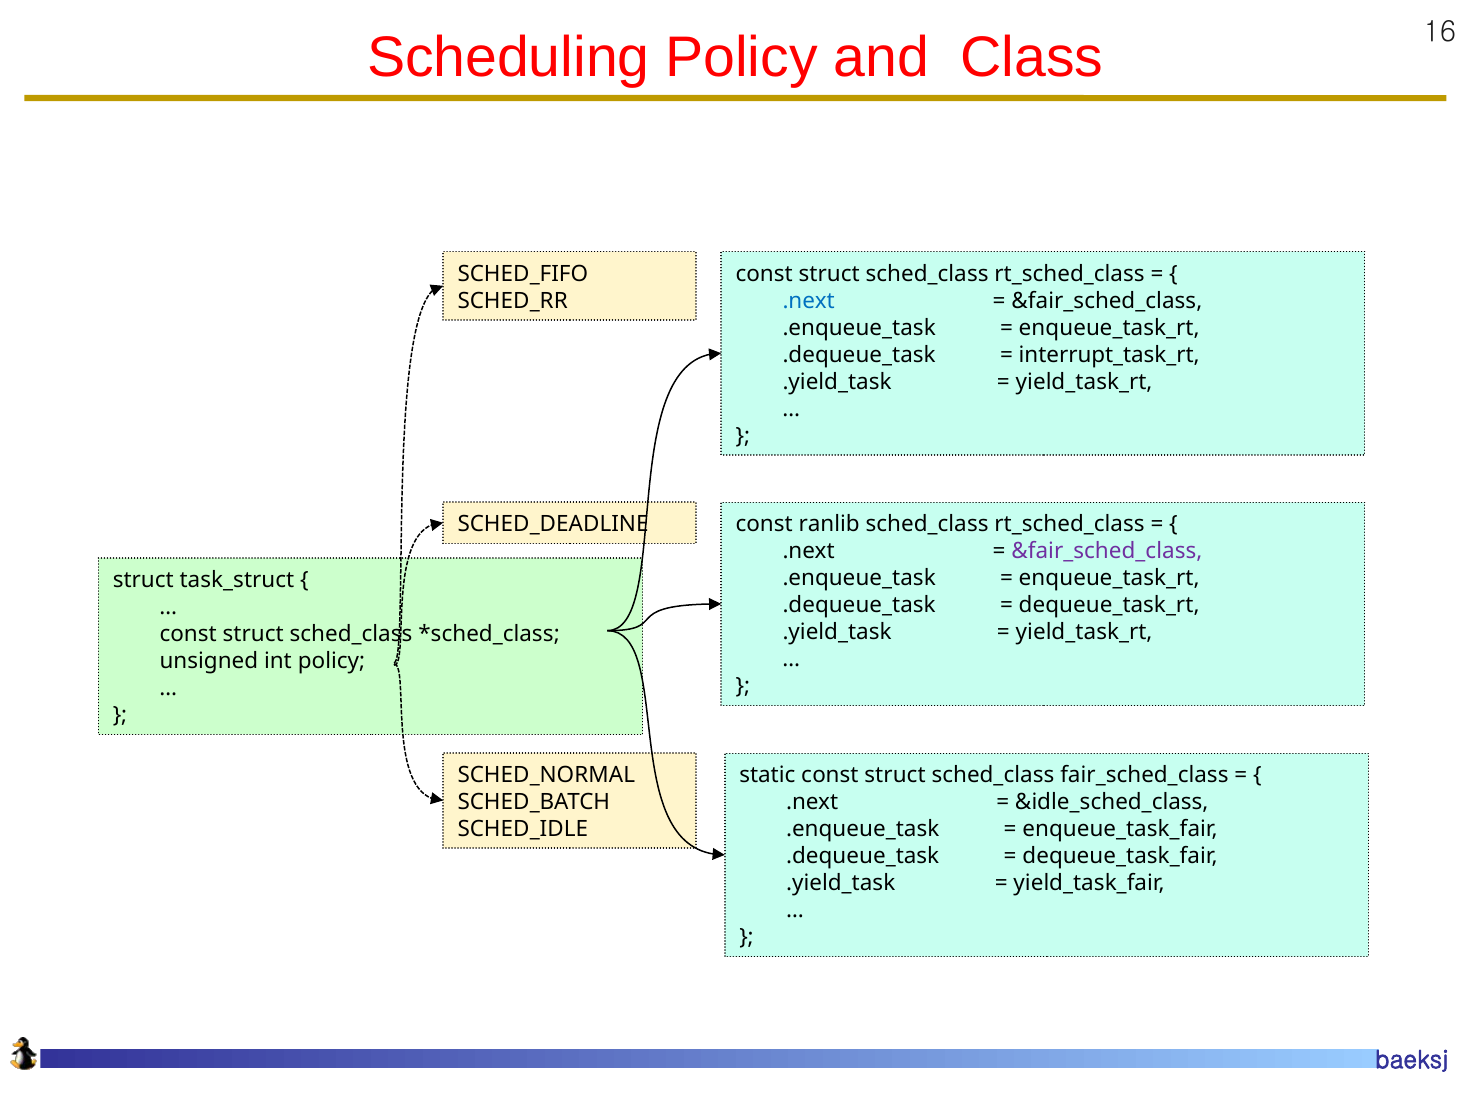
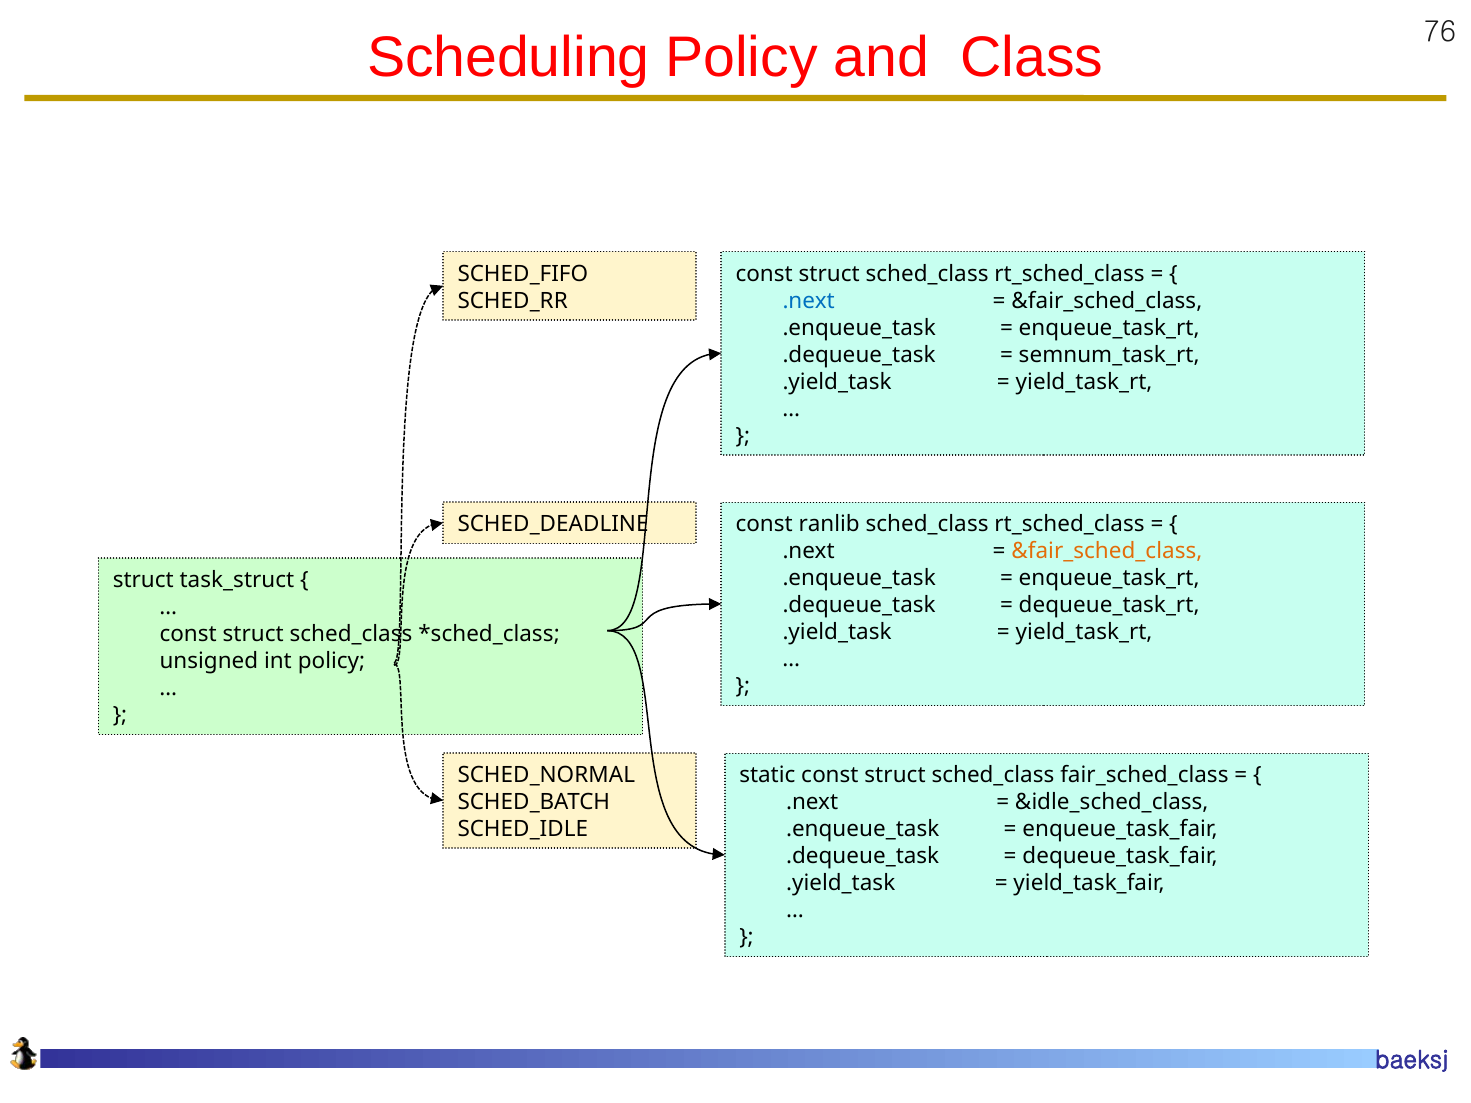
16: 16 -> 76
interrupt_task_rt: interrupt_task_rt -> semnum_task_rt
&fair_sched_class at (1107, 552) colour: purple -> orange
